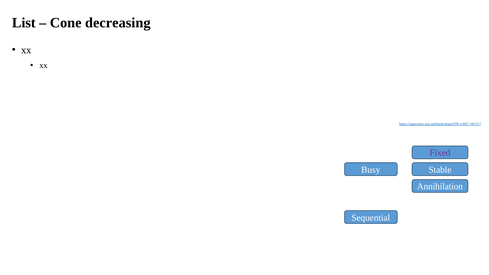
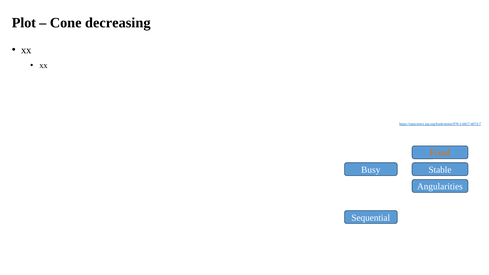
List: List -> Plot
Fixed colour: purple -> orange
Annihilation: Annihilation -> Angularities
